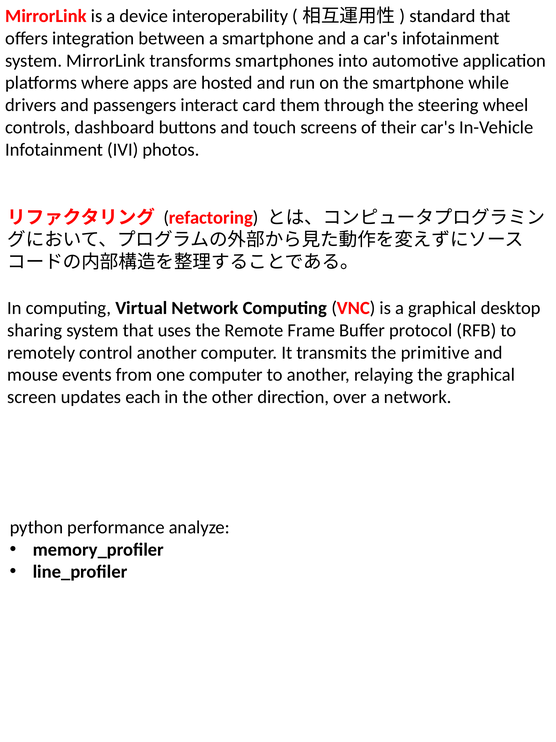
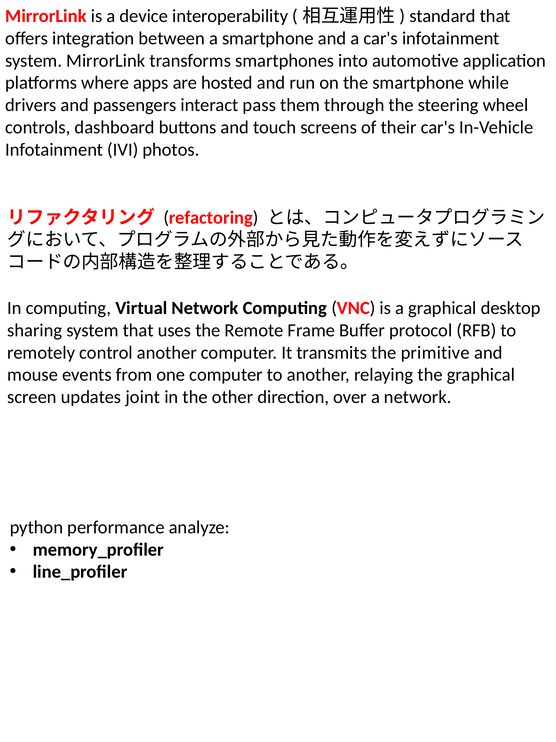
card: card -> pass
each: each -> joint
